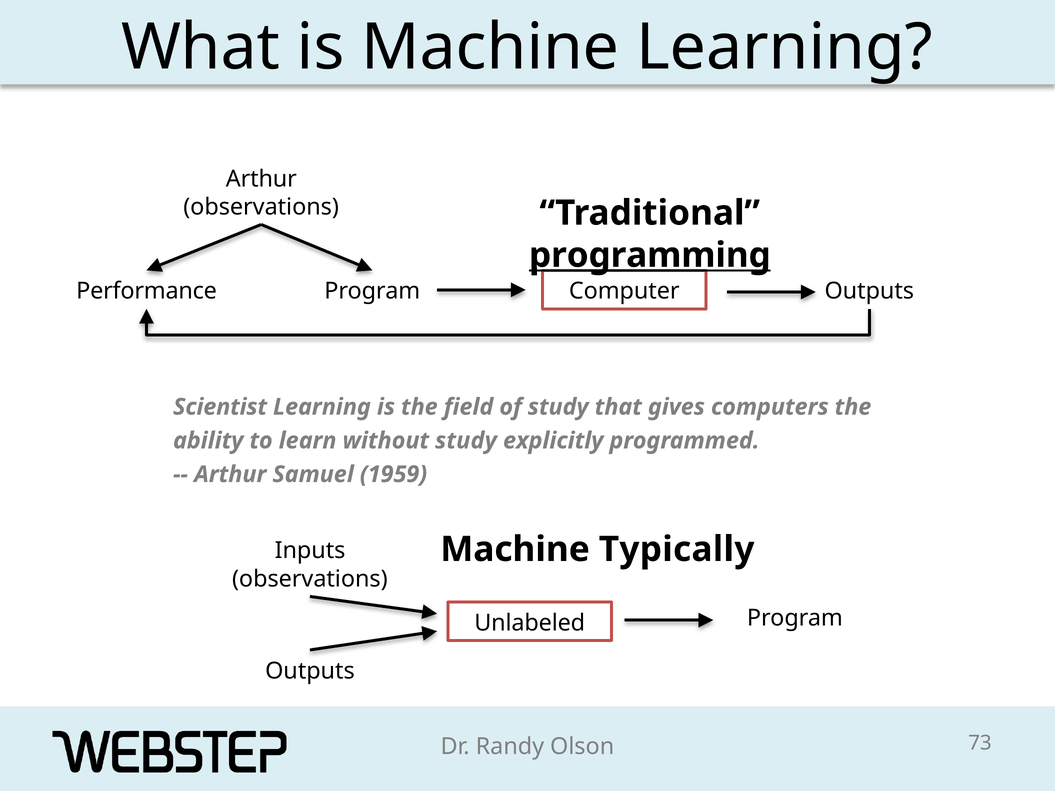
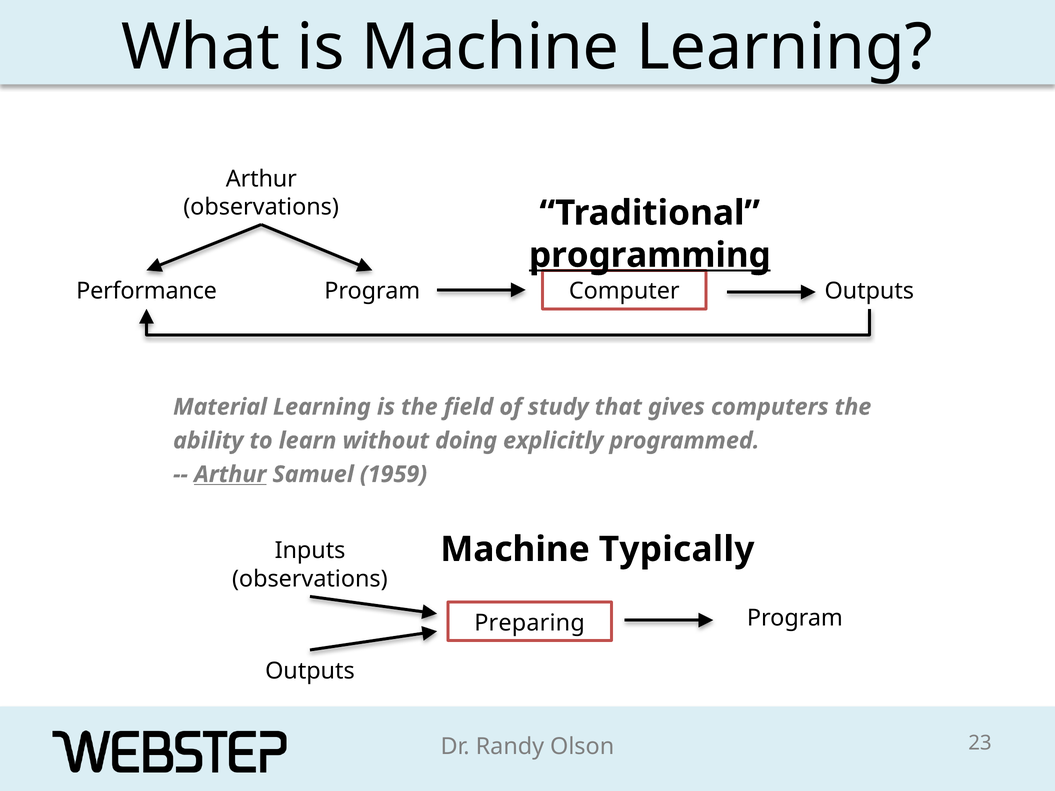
Scientist: Scientist -> Material
without study: study -> doing
Arthur at (230, 475) underline: none -> present
Unlabeled: Unlabeled -> Preparing
73: 73 -> 23
